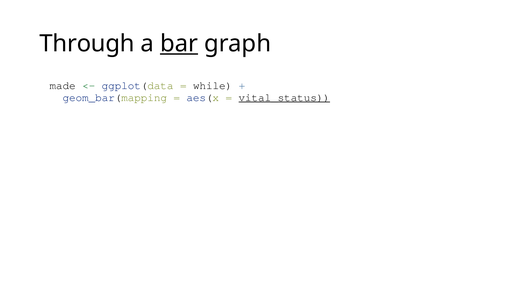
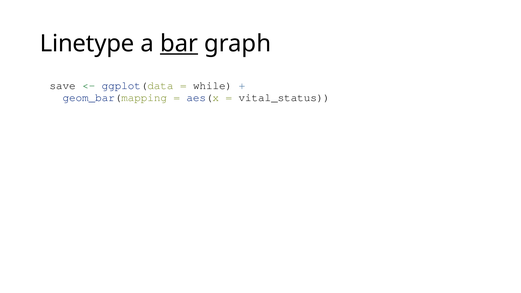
Through: Through -> Linetype
made: made -> save
vital_status underline: present -> none
